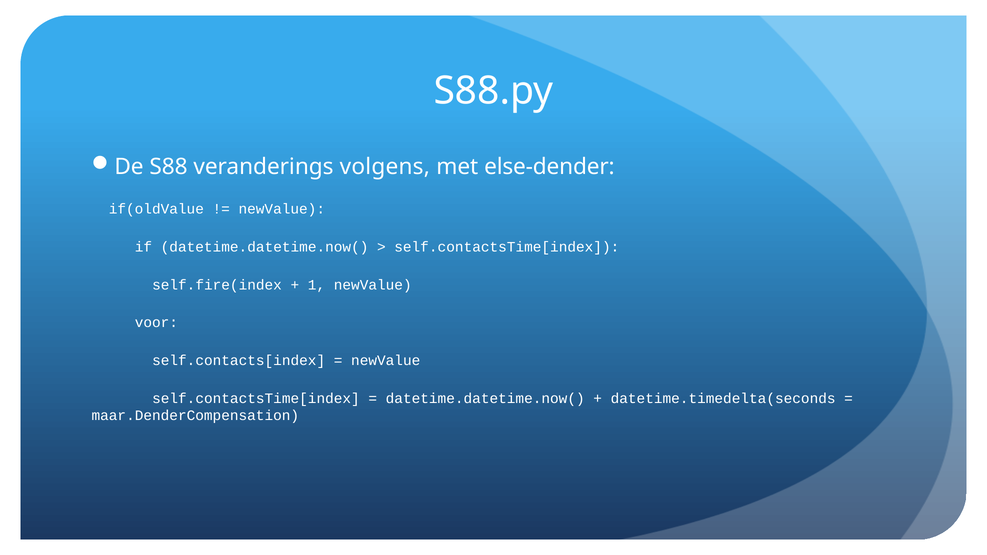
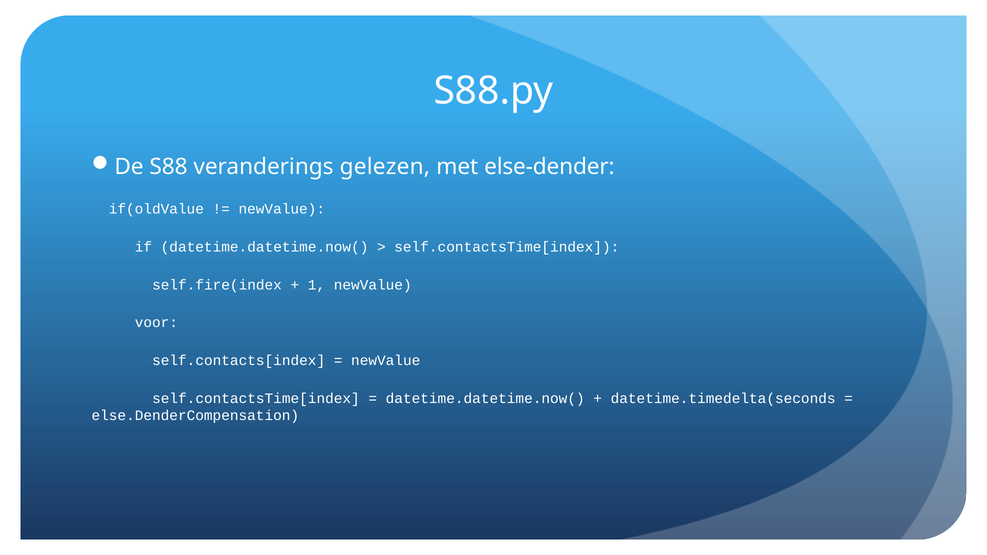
volgens: volgens -> gelezen
maar.DenderCompensation: maar.DenderCompensation -> else.DenderCompensation
